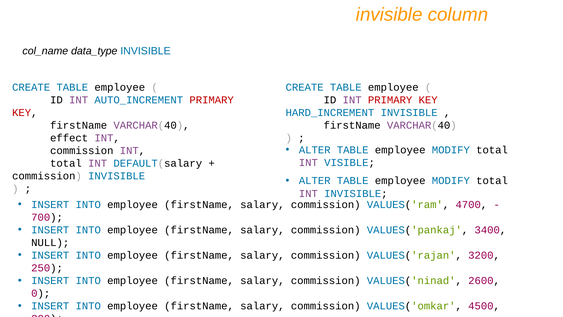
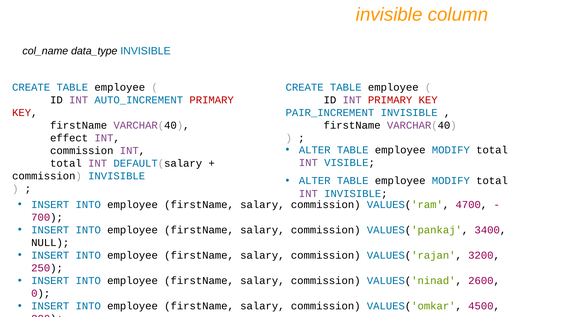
HARD_INCREMENT: HARD_INCREMENT -> PAIR_INCREMENT
